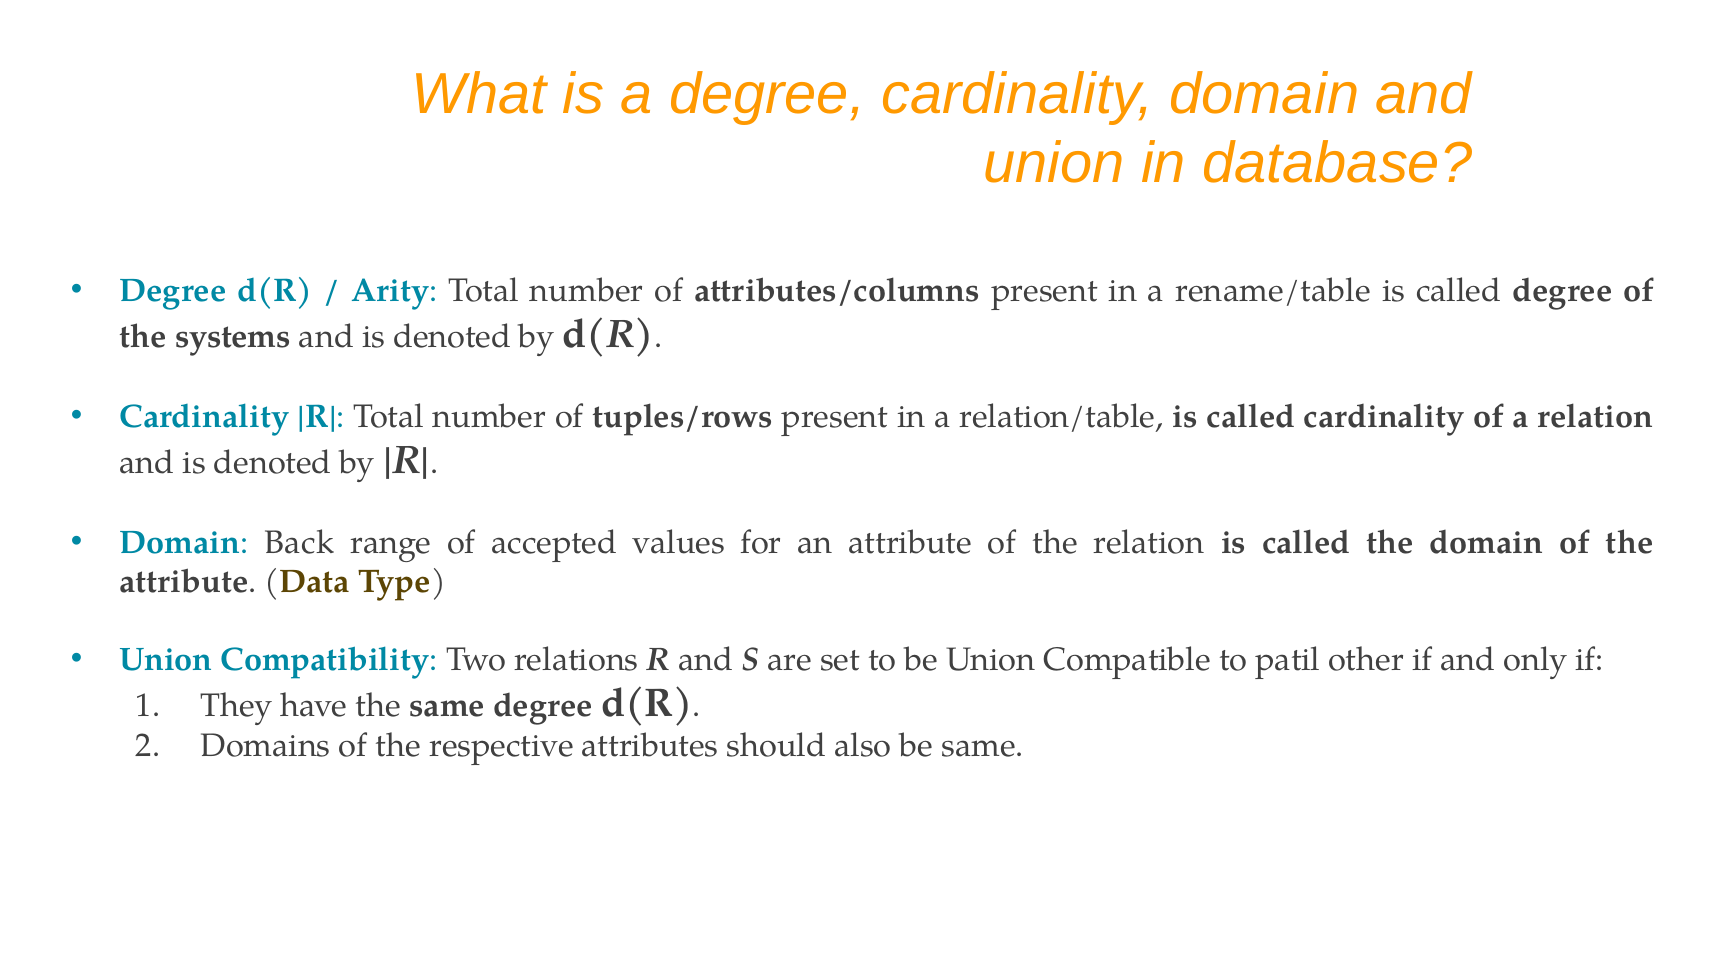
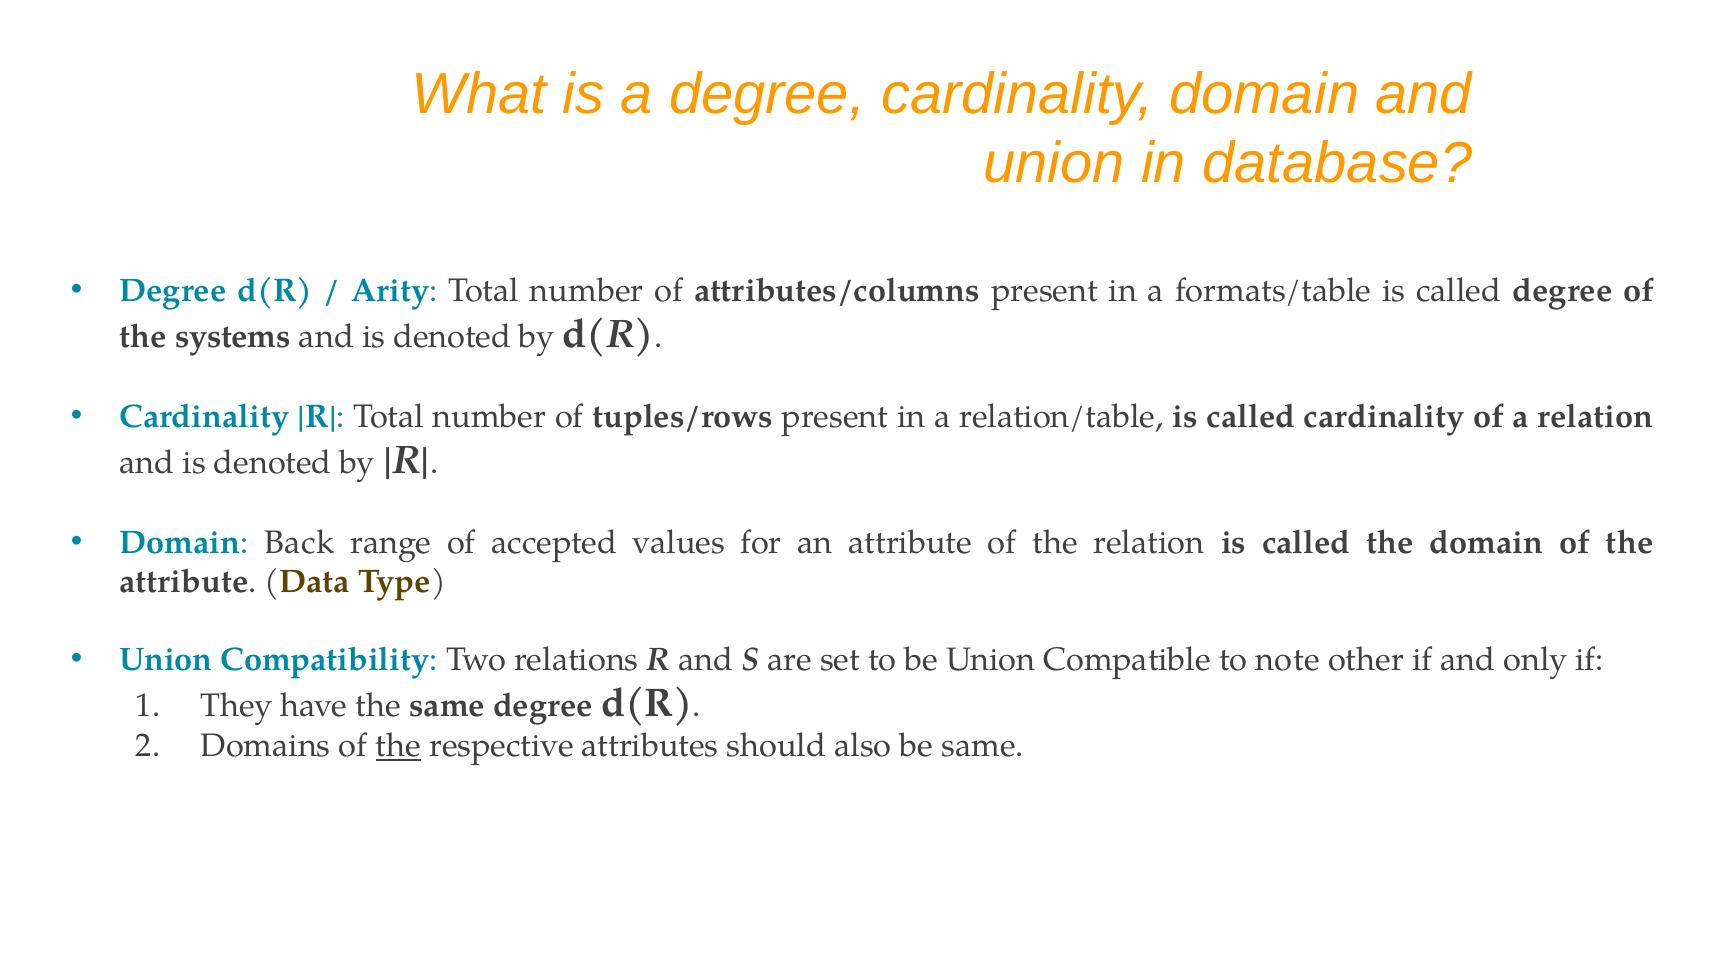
rename/table: rename/table -> formats/table
patil: patil -> note
the at (398, 746) underline: none -> present
